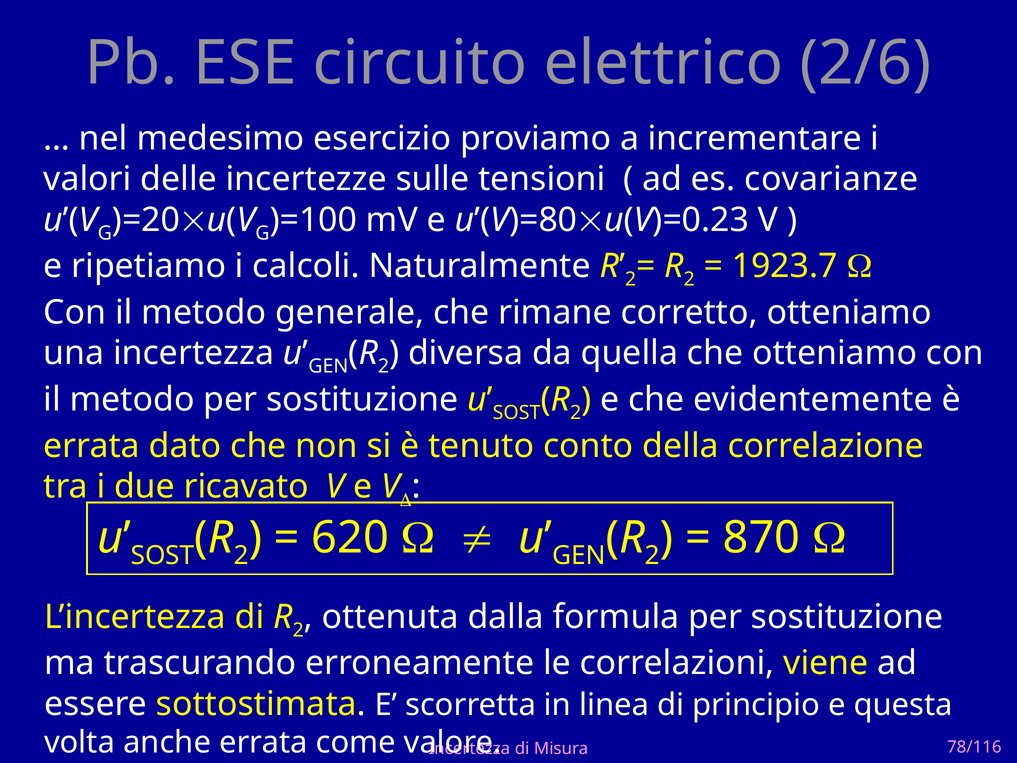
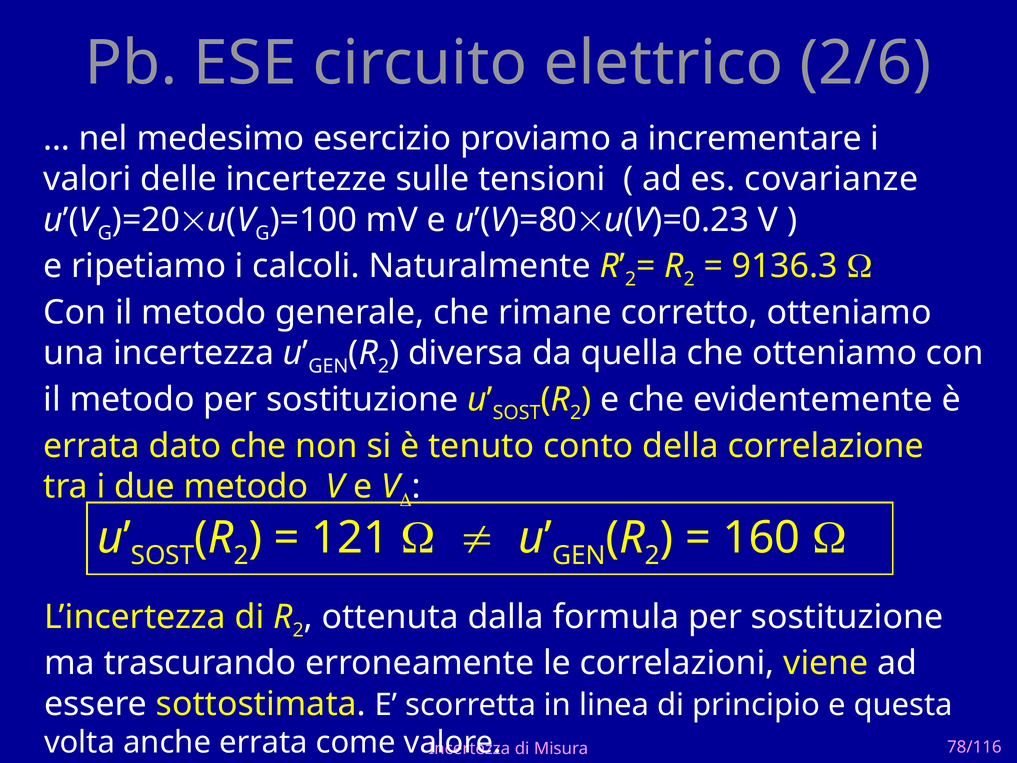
1923.7: 1923.7 -> 9136.3
due ricavato: ricavato -> metodo
620: 620 -> 121
870: 870 -> 160
